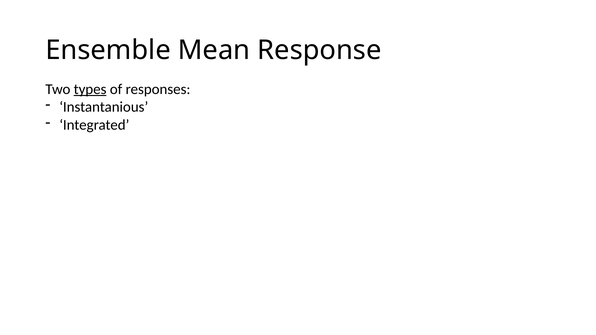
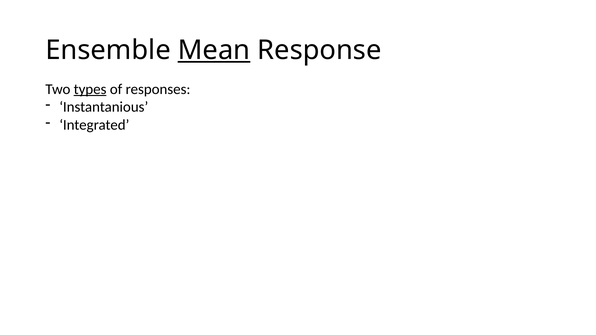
Mean underline: none -> present
